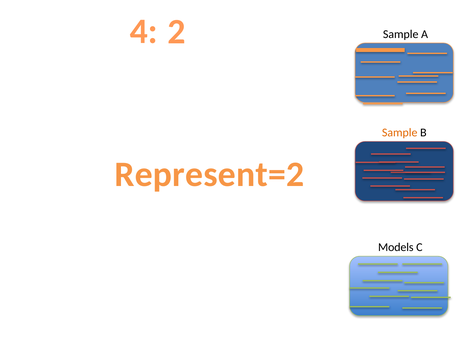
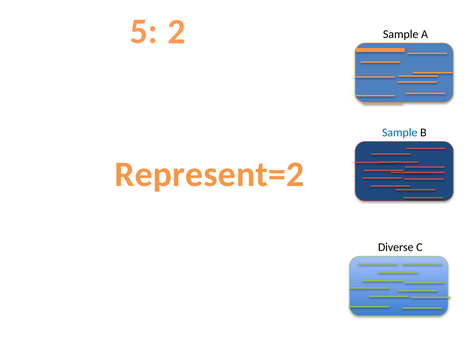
4: 4 -> 5
Sample at (400, 133) colour: orange -> blue
Models: Models -> Diverse
